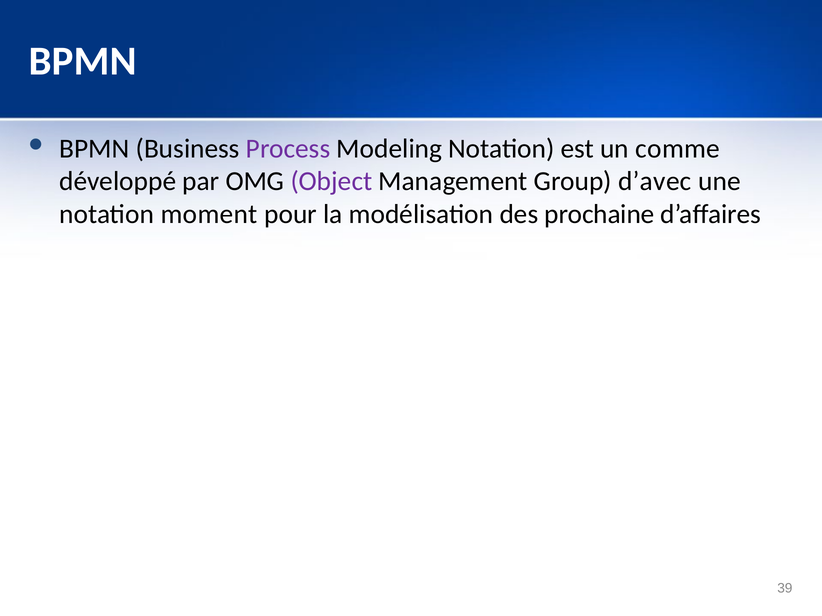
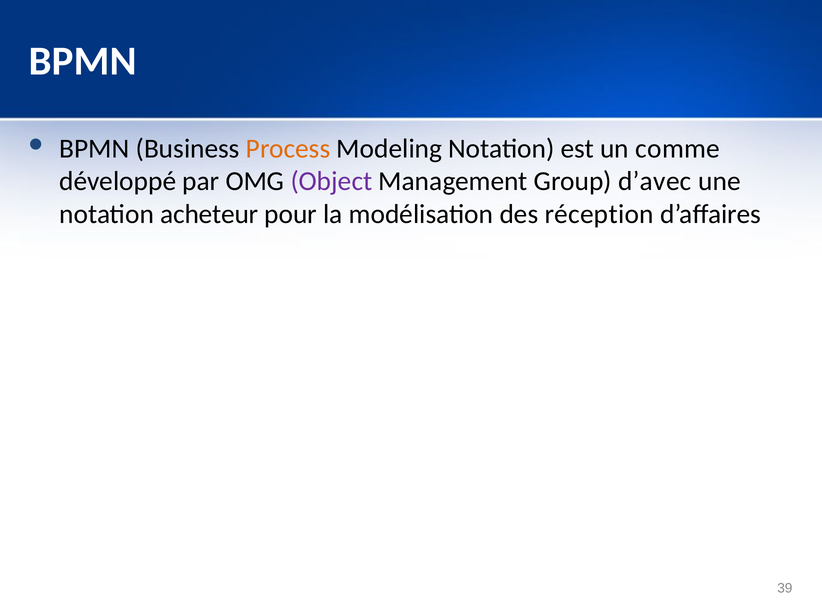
Process colour: purple -> orange
moment: moment -> acheteur
prochaine: prochaine -> réception
